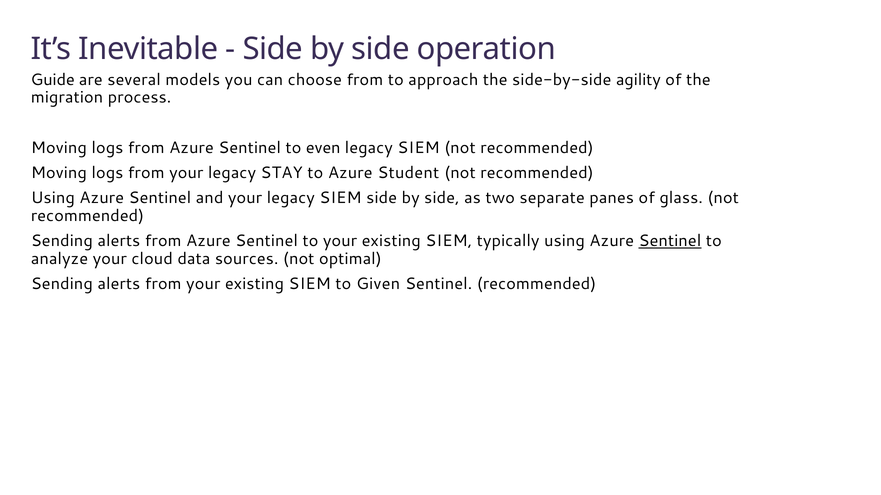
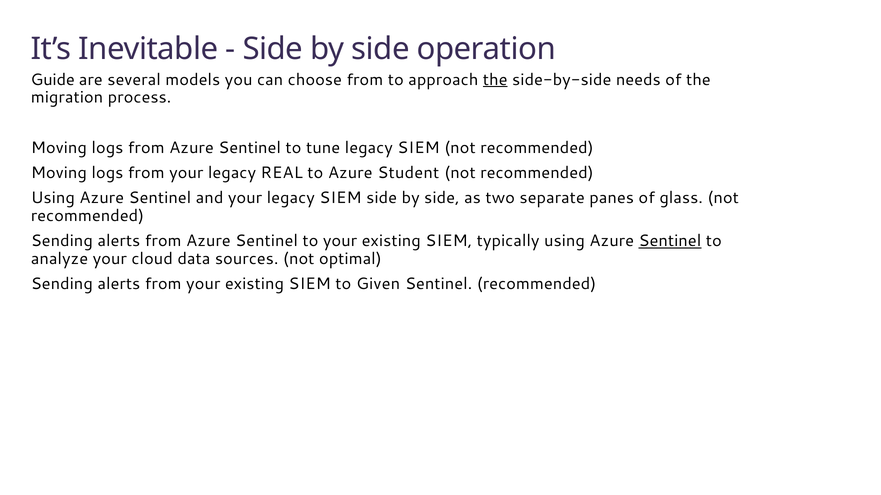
the at (495, 80) underline: none -> present
agility: agility -> needs
even: even -> tune
STAY: STAY -> REAL
